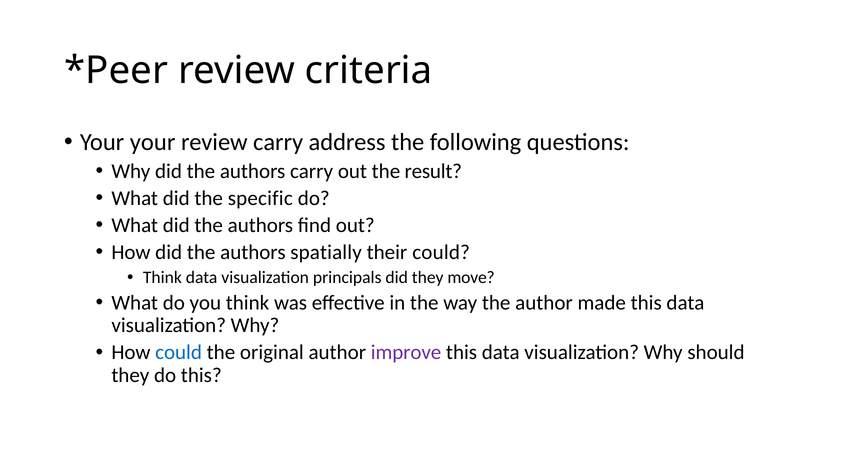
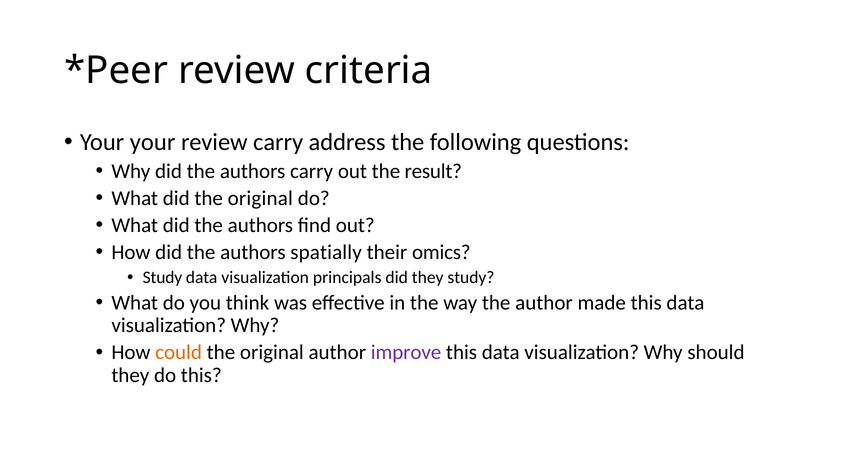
did the specific: specific -> original
their could: could -> omics
Think at (162, 278): Think -> Study
they move: move -> study
could at (179, 353) colour: blue -> orange
